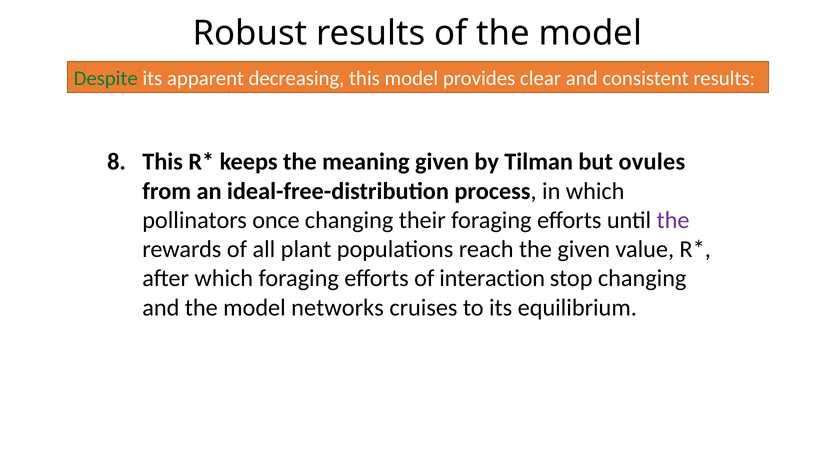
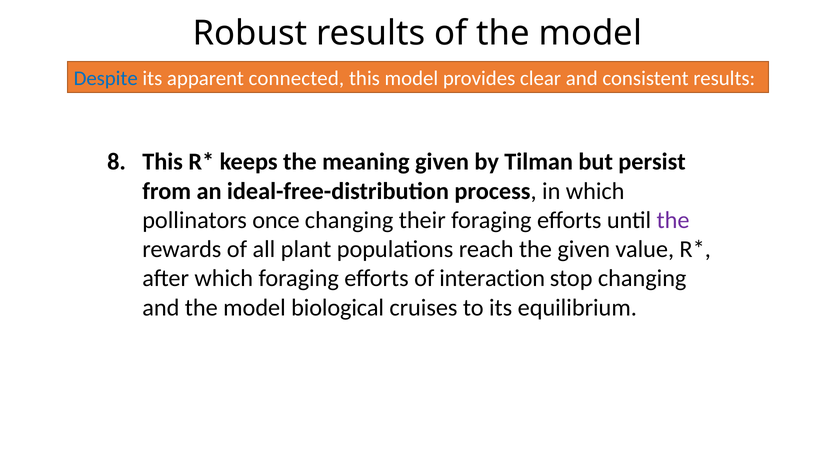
Despite colour: green -> blue
decreasing: decreasing -> connected
ovules: ovules -> persist
networks: networks -> biological
